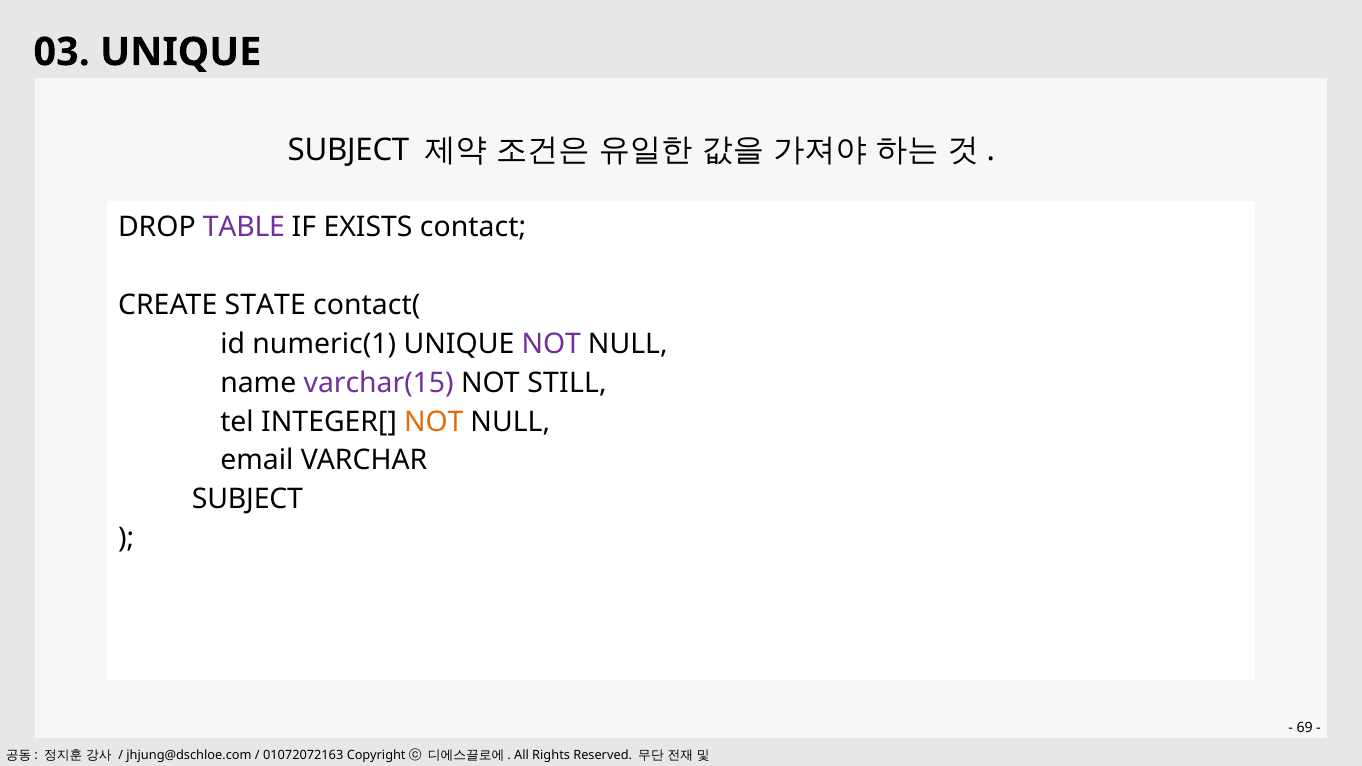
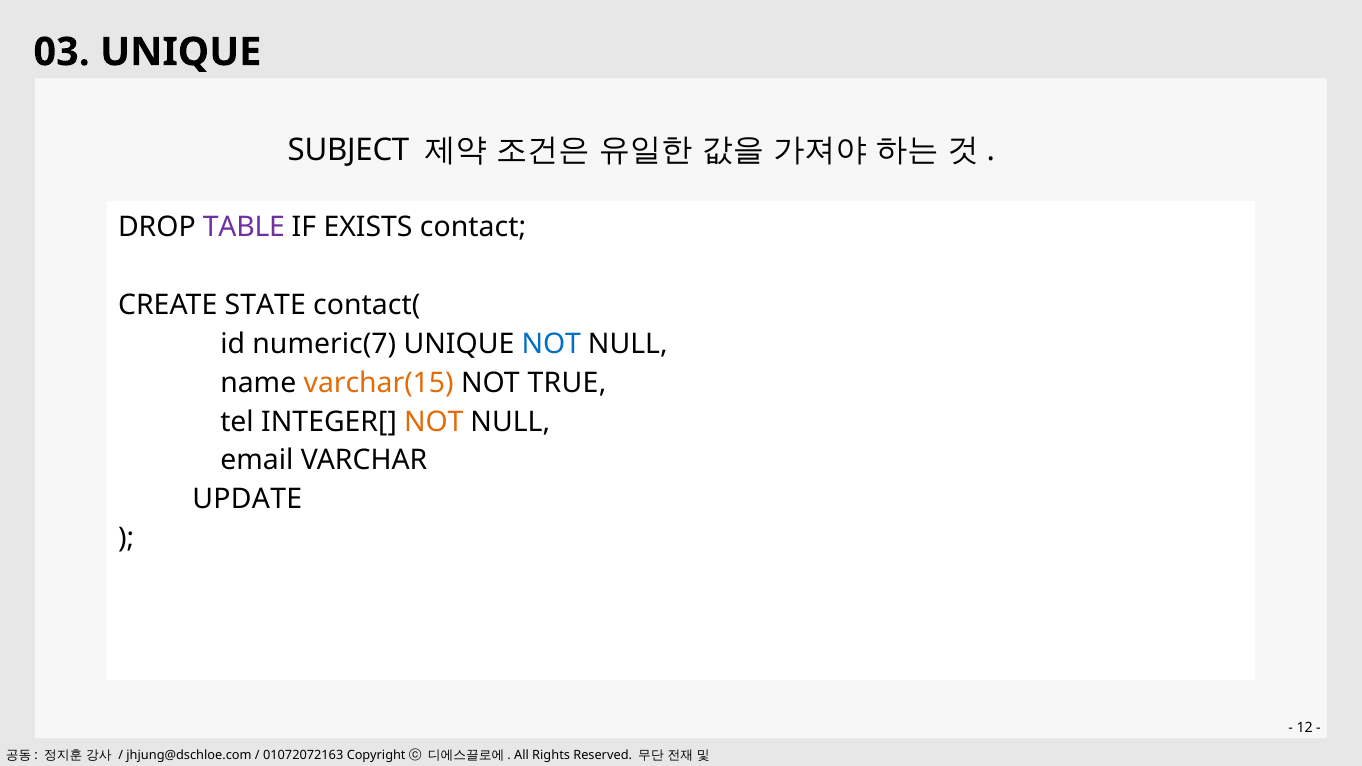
numeric(1: numeric(1 -> numeric(7
NOT at (551, 344) colour: purple -> blue
varchar(15 colour: purple -> orange
STILL: STILL -> TRUE
SUBJECT at (247, 499): SUBJECT -> UPDATE
69: 69 -> 12
